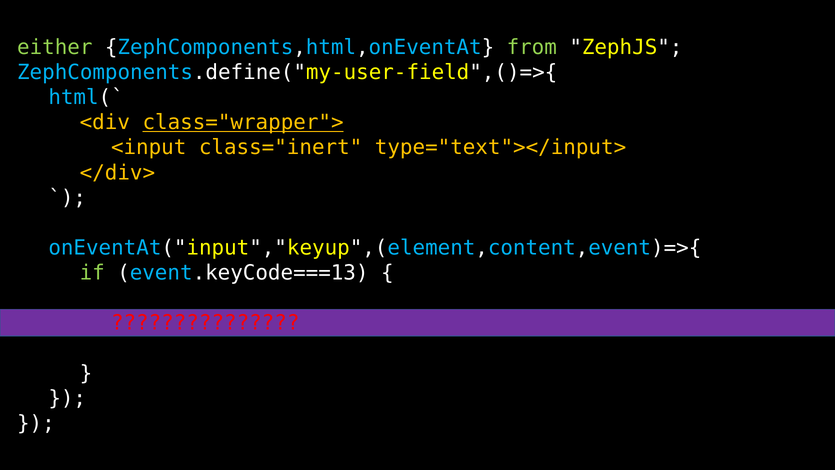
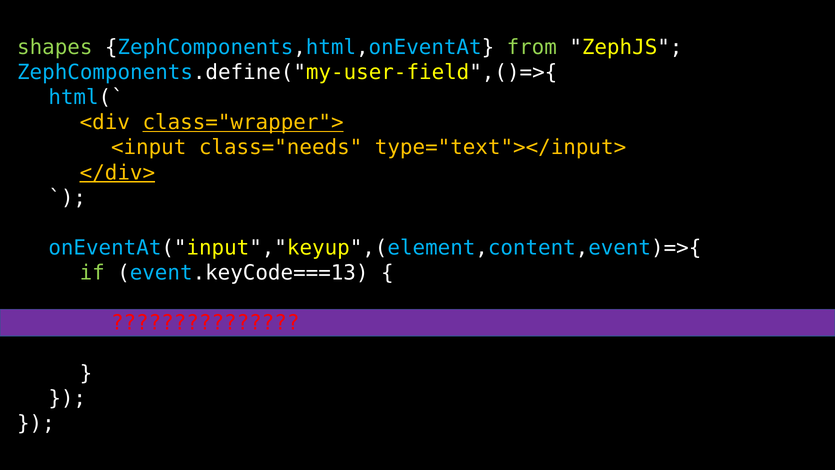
either: either -> shapes
class="inert: class="inert -> class="needs
</div> underline: none -> present
